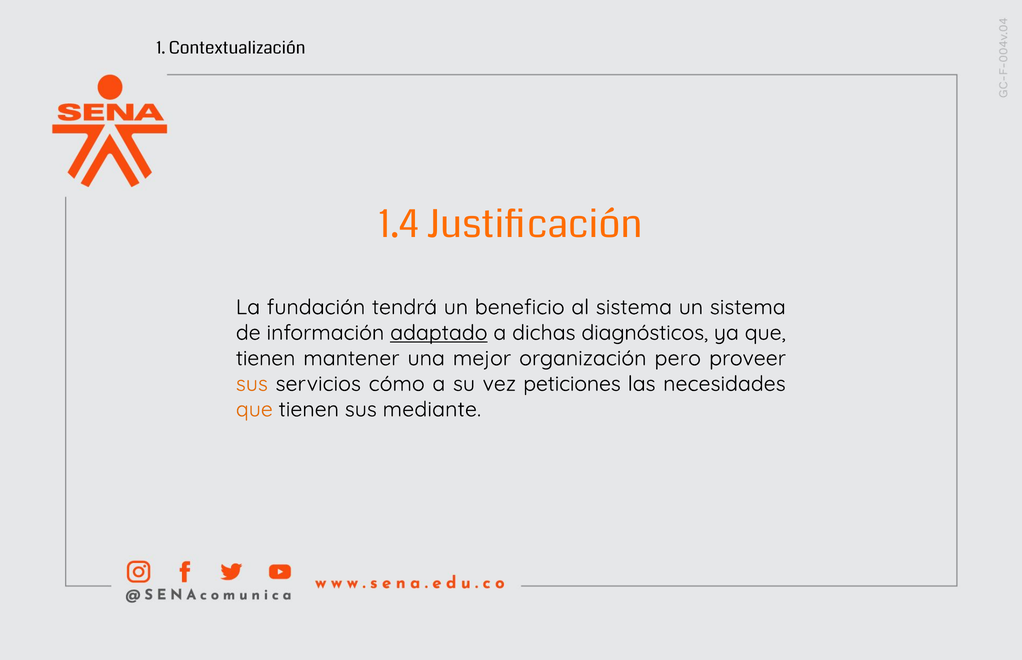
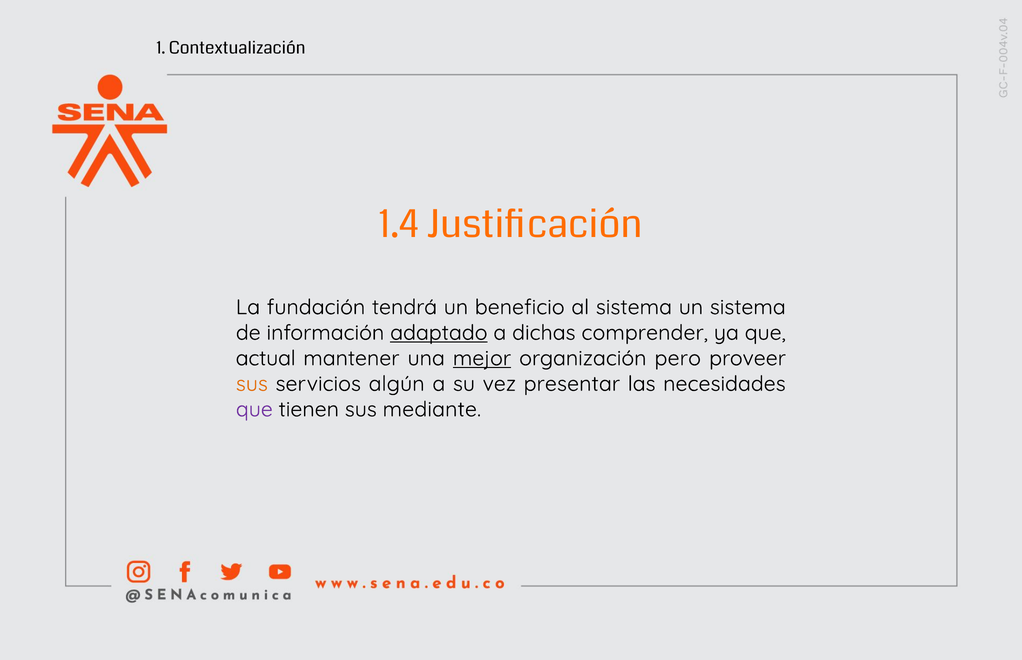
diagnósticos: diagnósticos -> comprender
tienen at (266, 358): tienen -> actual
mejor underline: none -> present
cómo: cómo -> algún
peticiones: peticiones -> presentar
que at (254, 409) colour: orange -> purple
